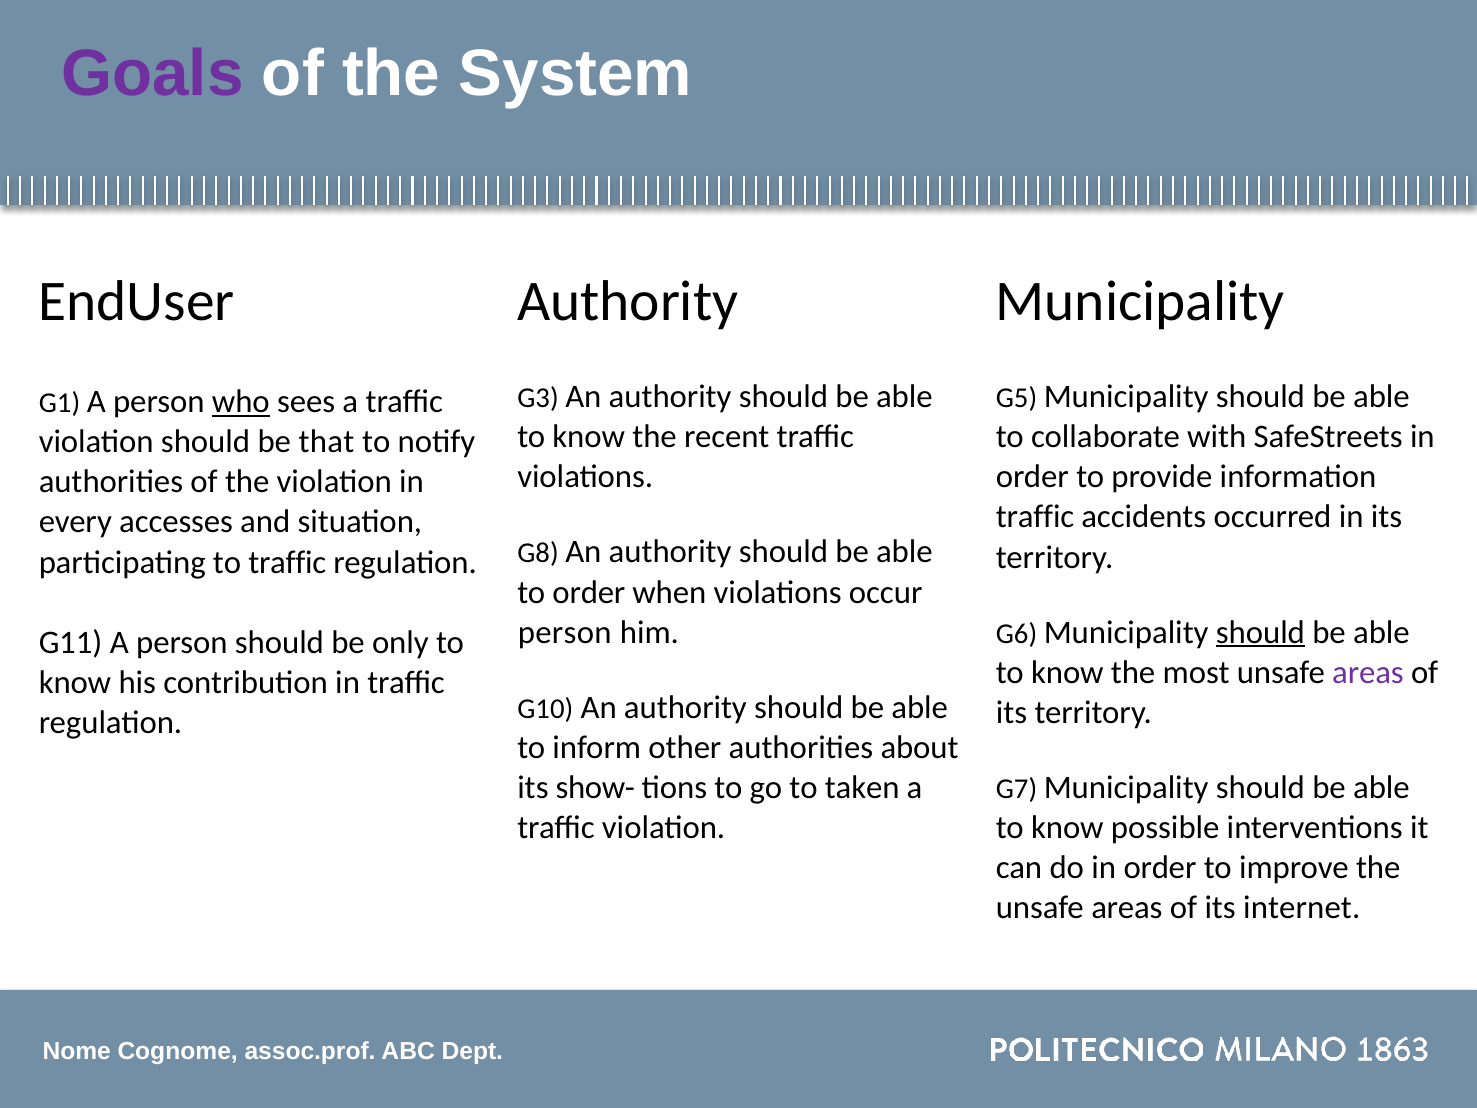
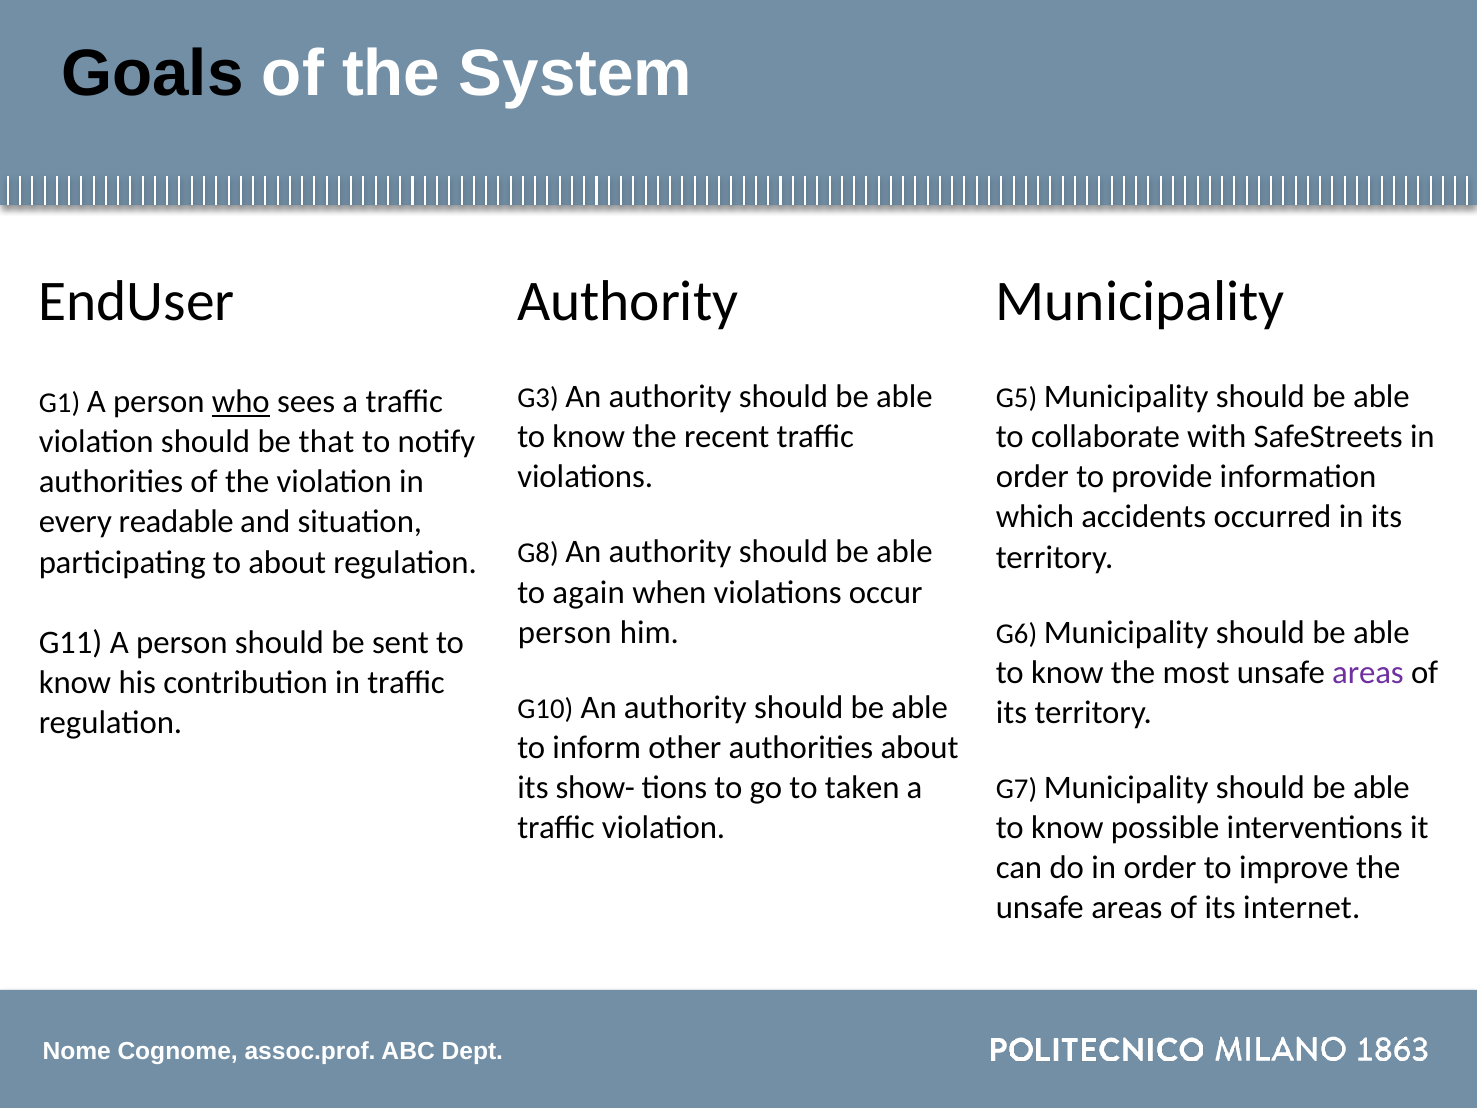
Goals colour: purple -> black
traffic at (1035, 517): traffic -> which
accesses: accesses -> readable
to traffic: traffic -> about
to order: order -> again
should at (1260, 632) underline: present -> none
only: only -> sent
